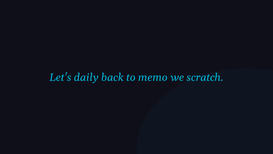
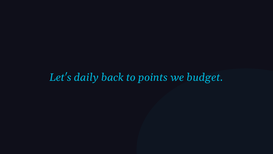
memo: memo -> points
scratch: scratch -> budget
